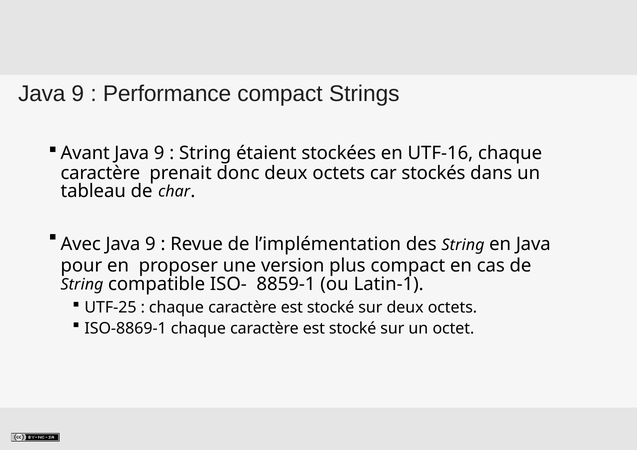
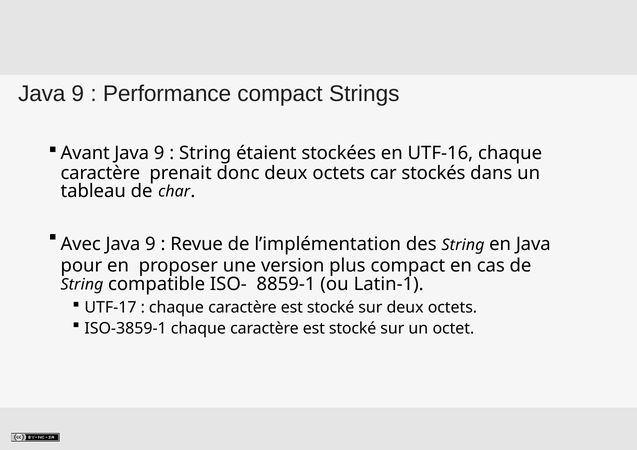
UTF-25: UTF-25 -> UTF-17
ISO-8869-1: ISO-8869-1 -> ISO-3859-1
